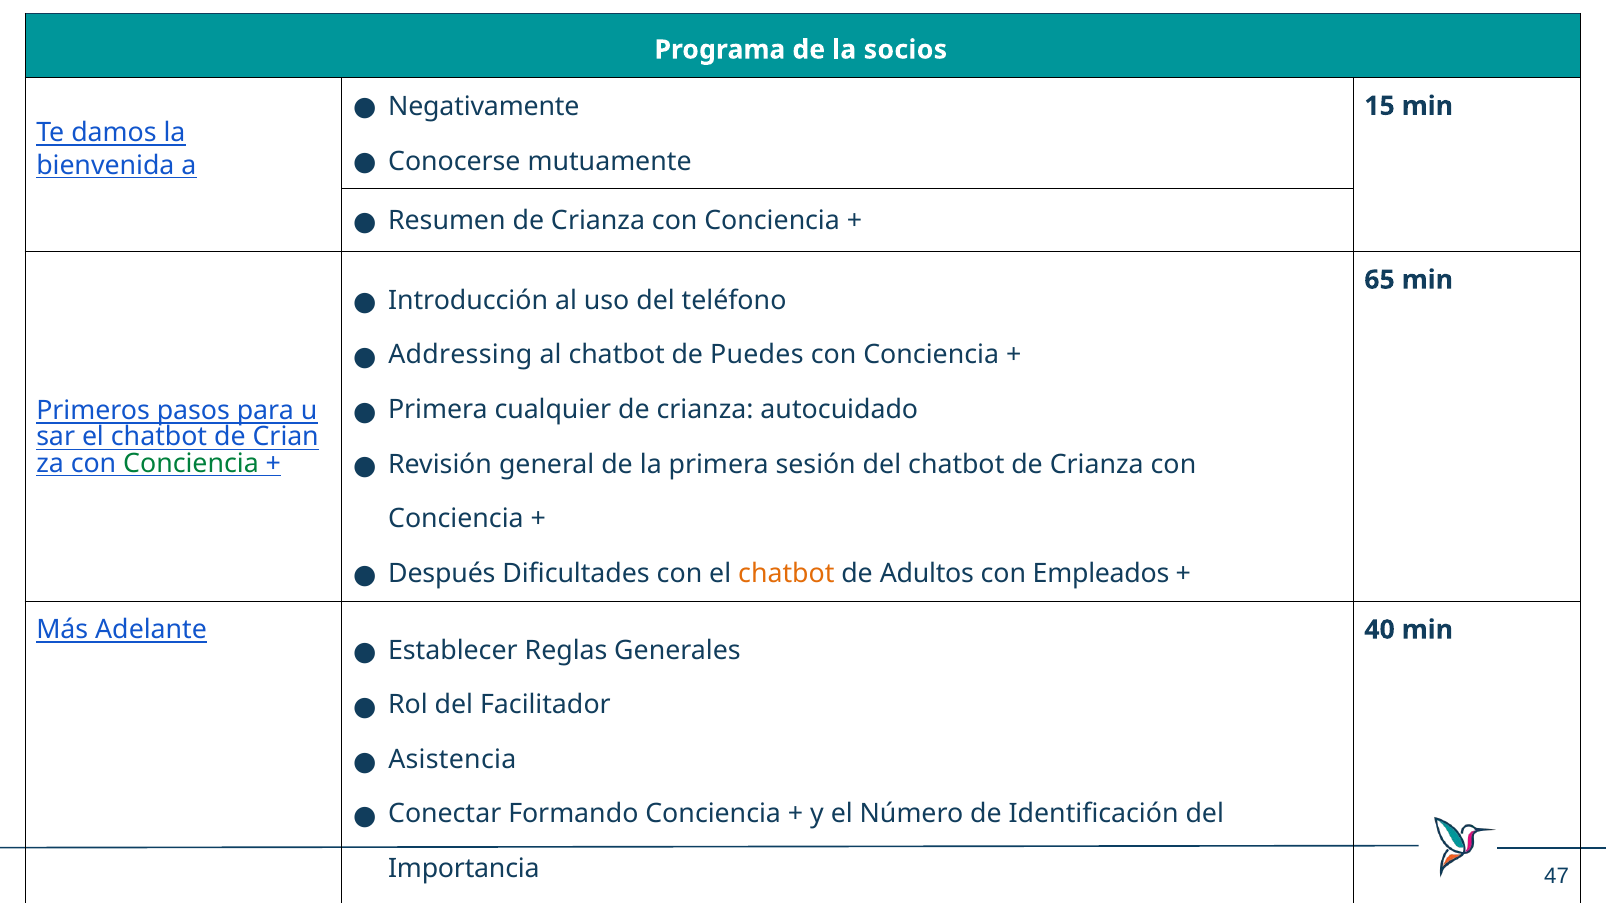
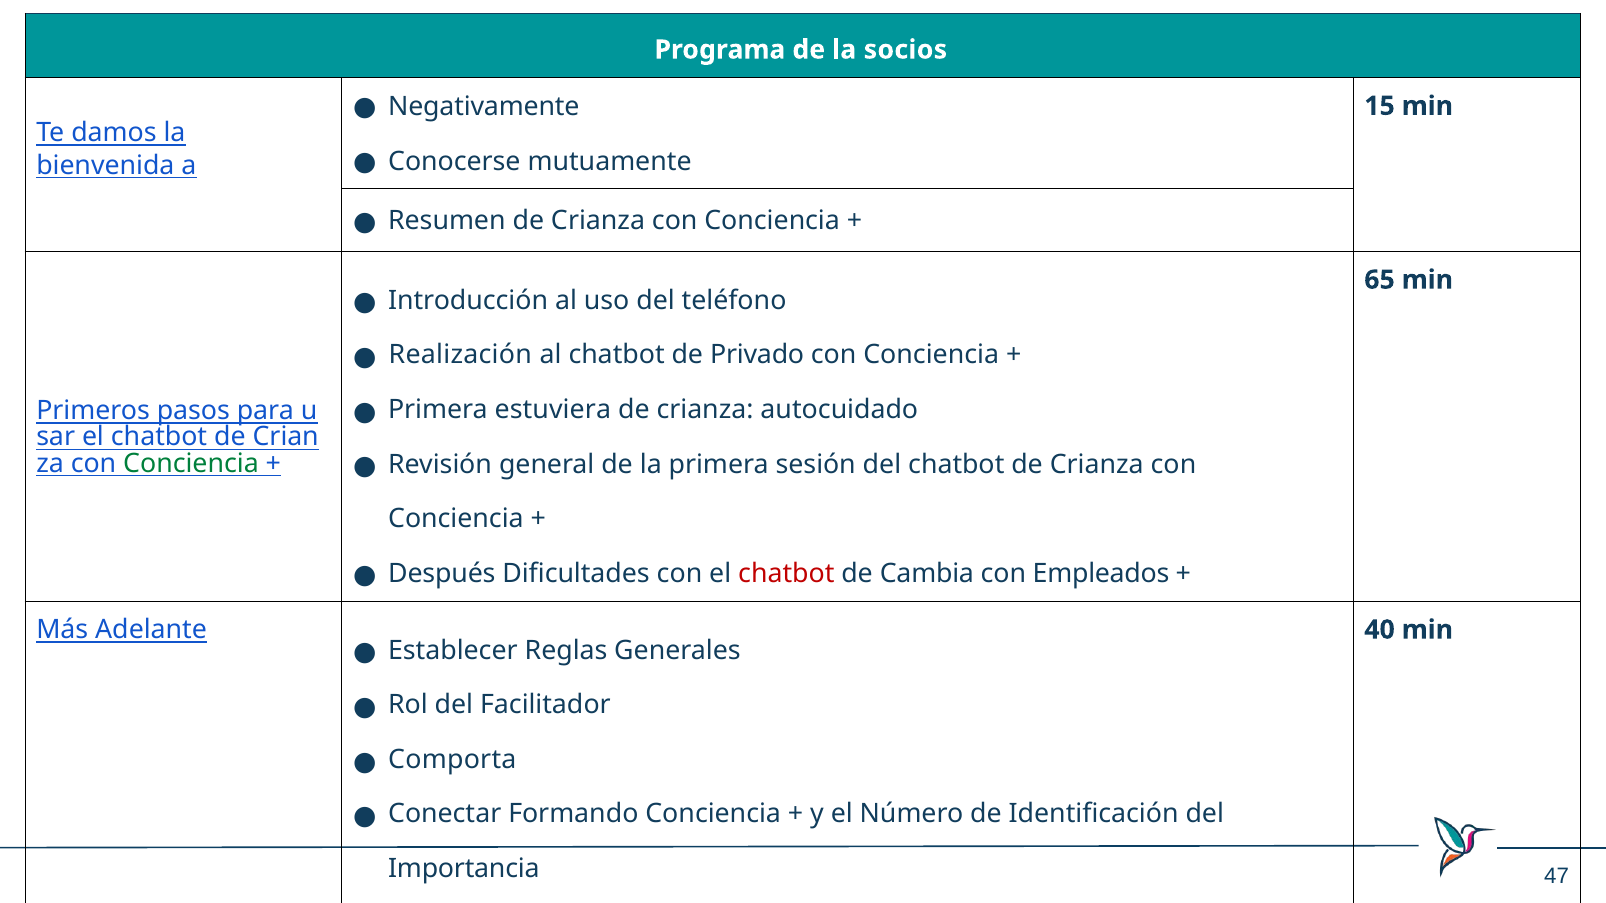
Addressing: Addressing -> Realización
Puedes: Puedes -> Privado
cualquier: cualquier -> estuviera
chatbot at (786, 574) colour: orange -> red
Adultos: Adultos -> Cambia
Asistencia: Asistencia -> Comporta
